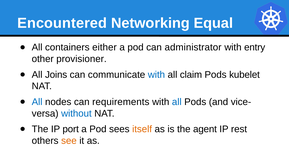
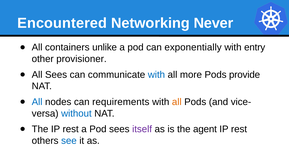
Equal: Equal -> Never
either: either -> unlike
administrator: administrator -> exponentially
All Joins: Joins -> Sees
claim: claim -> more
kubelet: kubelet -> provide
all at (177, 102) colour: blue -> orange
The IP port: port -> rest
itself colour: orange -> purple
see colour: orange -> blue
